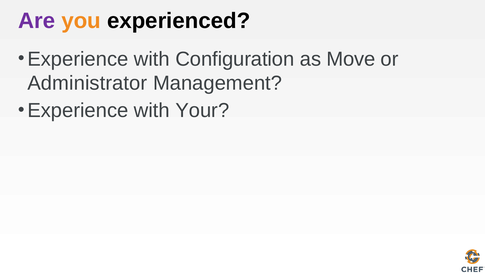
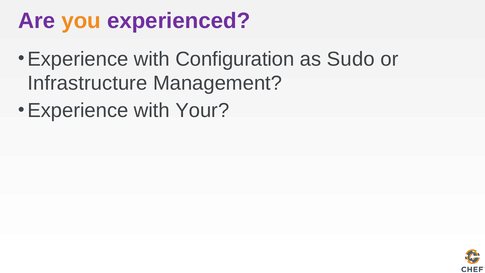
experienced colour: black -> purple
Move: Move -> Sudo
Administrator: Administrator -> Infrastructure
